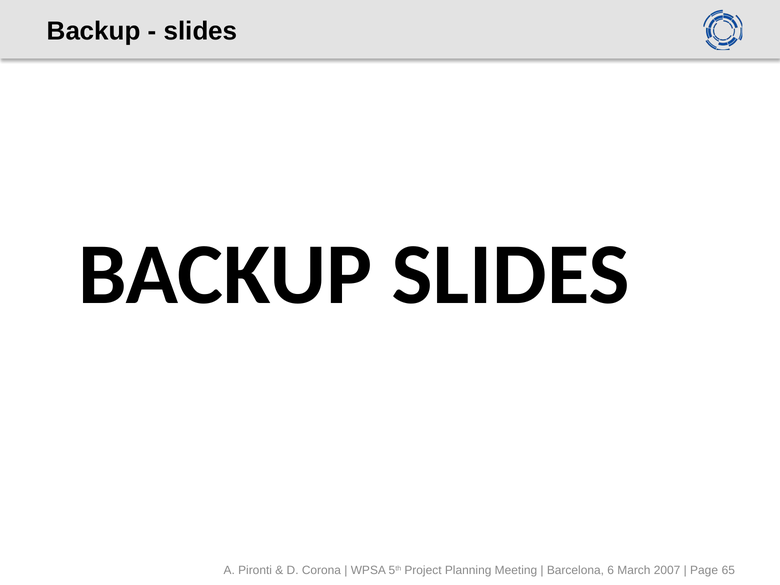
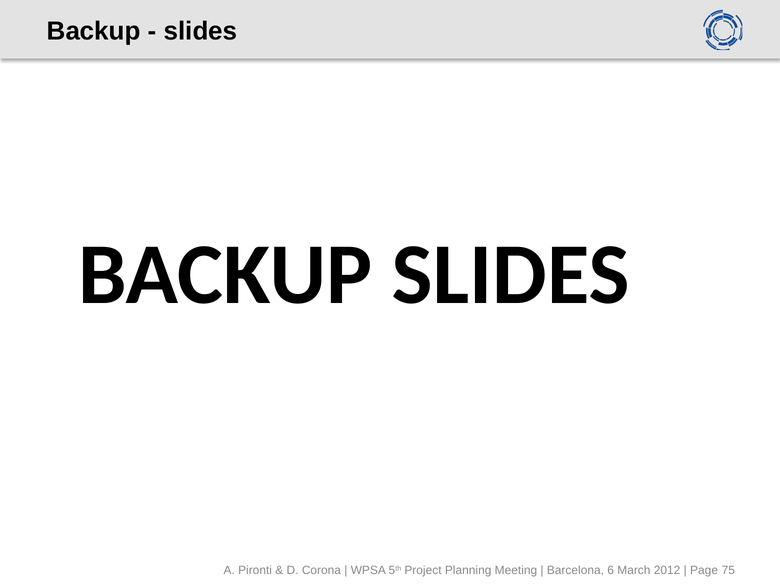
2007: 2007 -> 2012
65: 65 -> 75
